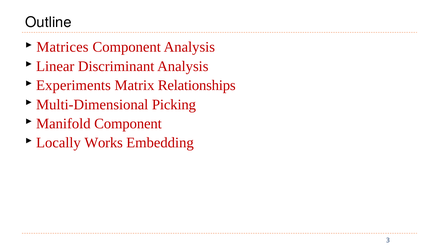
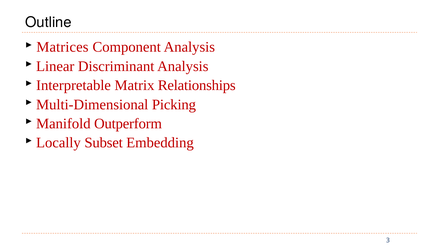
Experiments: Experiments -> Interpretable
Manifold Component: Component -> Outperform
Works: Works -> Subset
